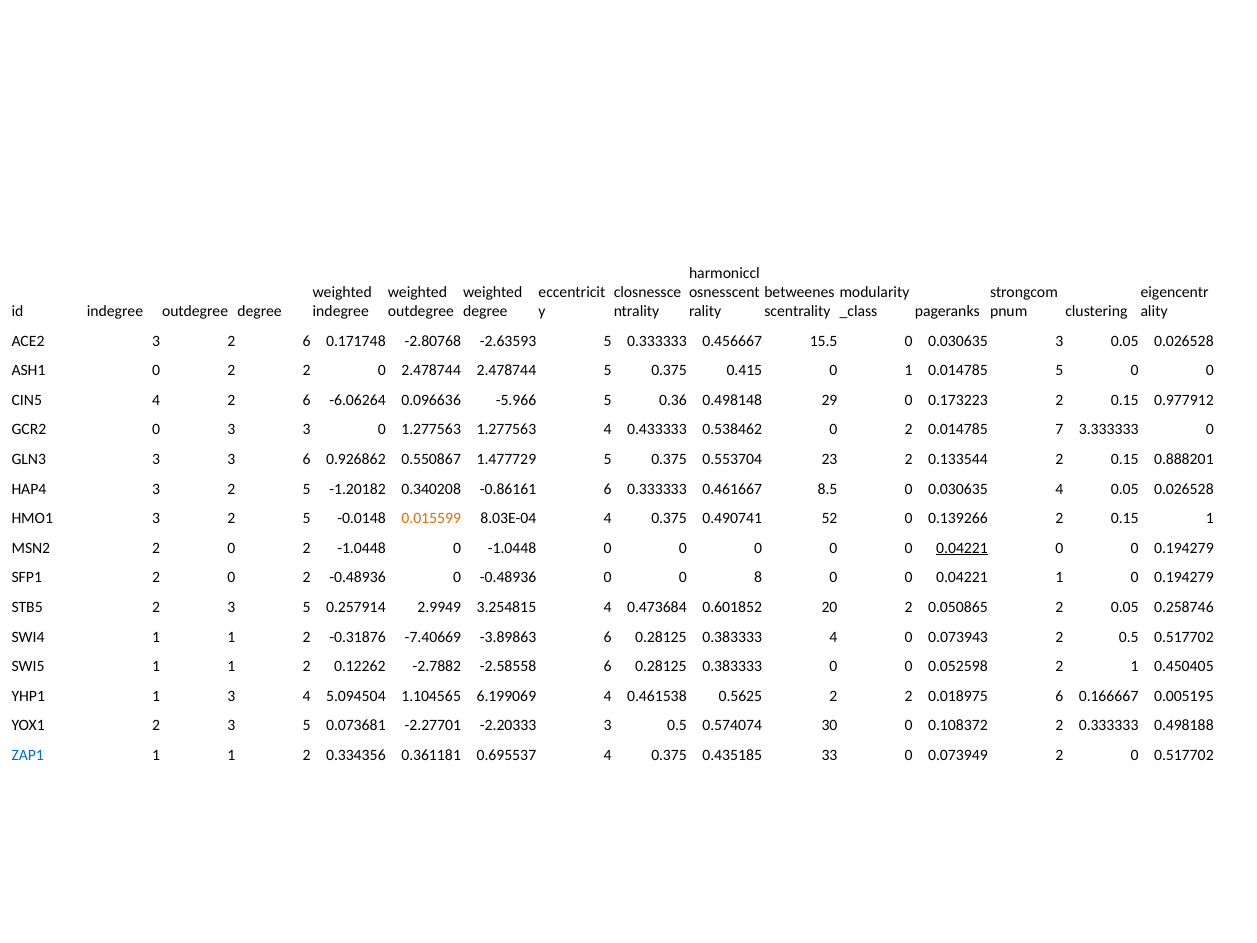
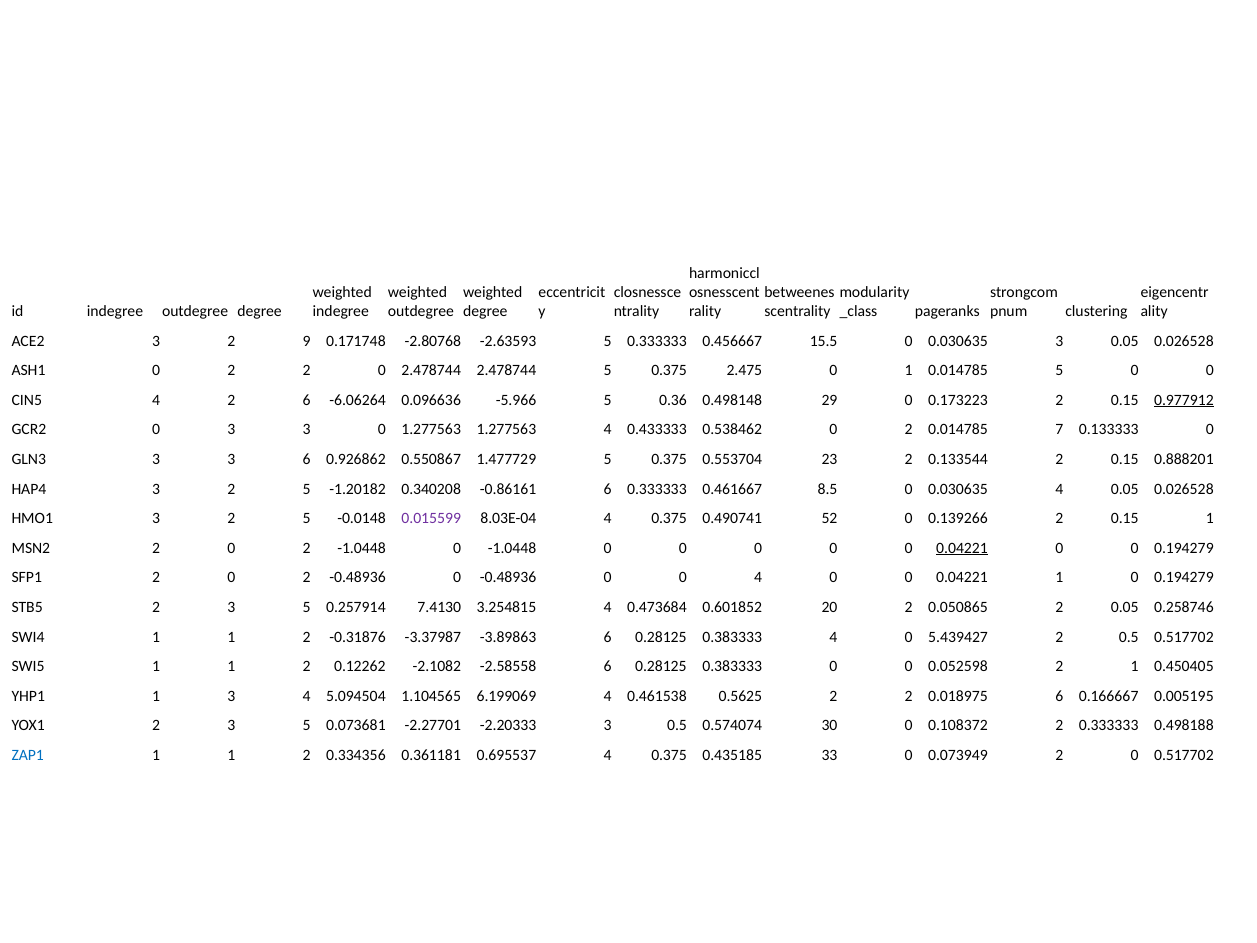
3 2 6: 6 -> 9
0.415: 0.415 -> 2.475
0.977912 underline: none -> present
3.333333: 3.333333 -> 0.133333
0.015599 colour: orange -> purple
0 8: 8 -> 4
2.9949: 2.9949 -> 7.4130
-7.40669: -7.40669 -> -3.37987
0.073943: 0.073943 -> 5.439427
-2.7882: -2.7882 -> -2.1082
